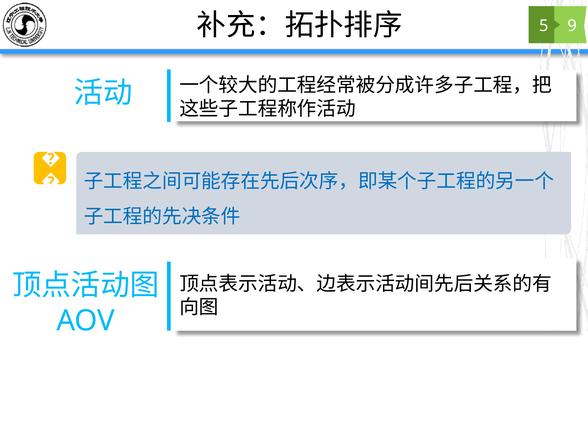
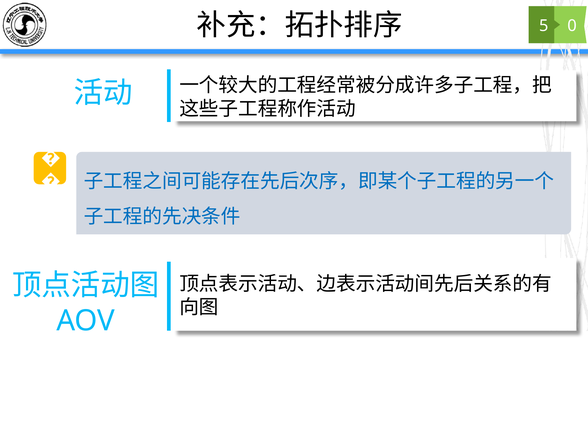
9: 9 -> 0
